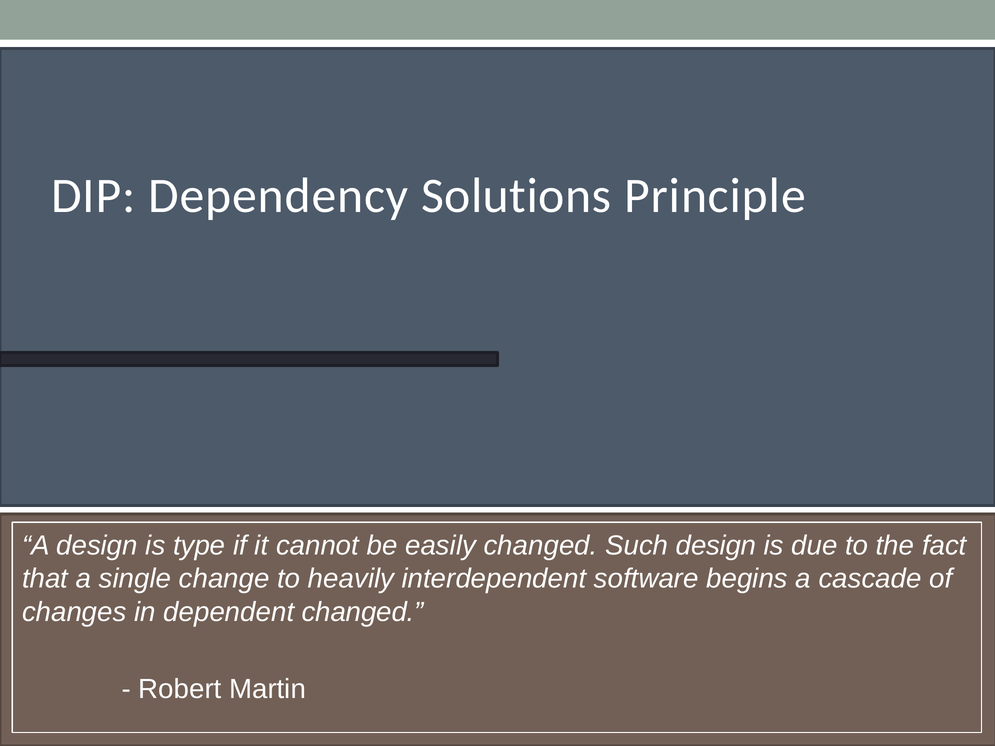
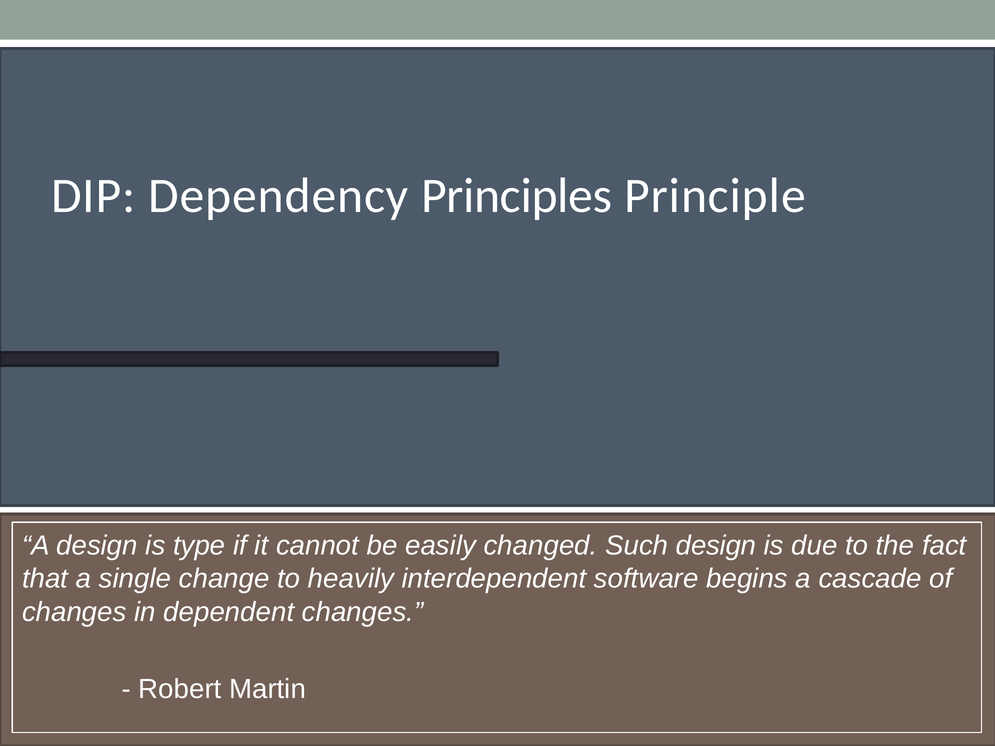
Solutions: Solutions -> Principles
dependent changed: changed -> changes
